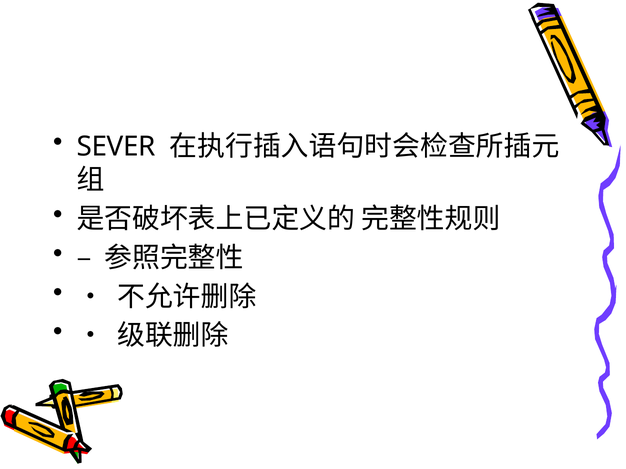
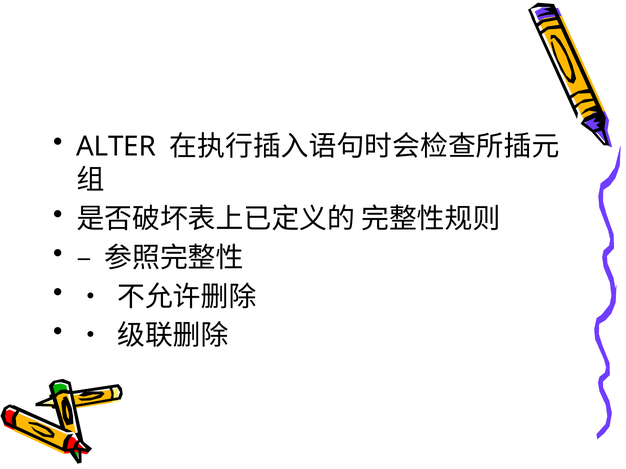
SEVER: SEVER -> ALTER
